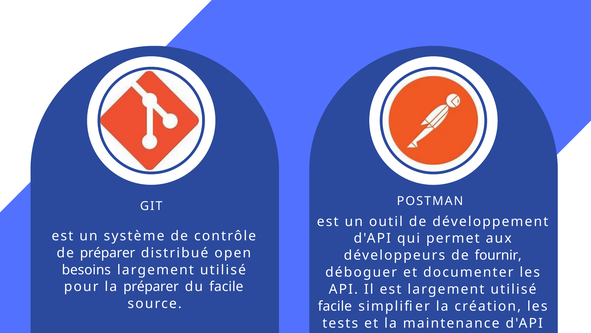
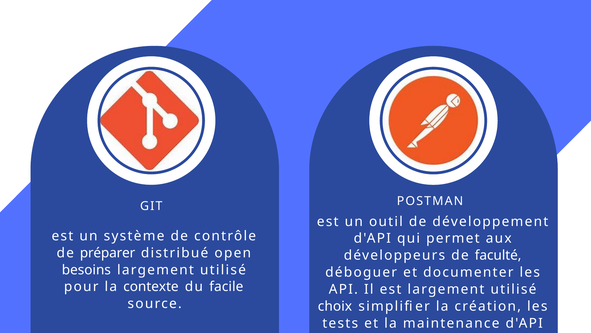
fournir: fournir -> faculté
la préparer: préparer -> contexte
facile at (335, 306): facile -> choix
